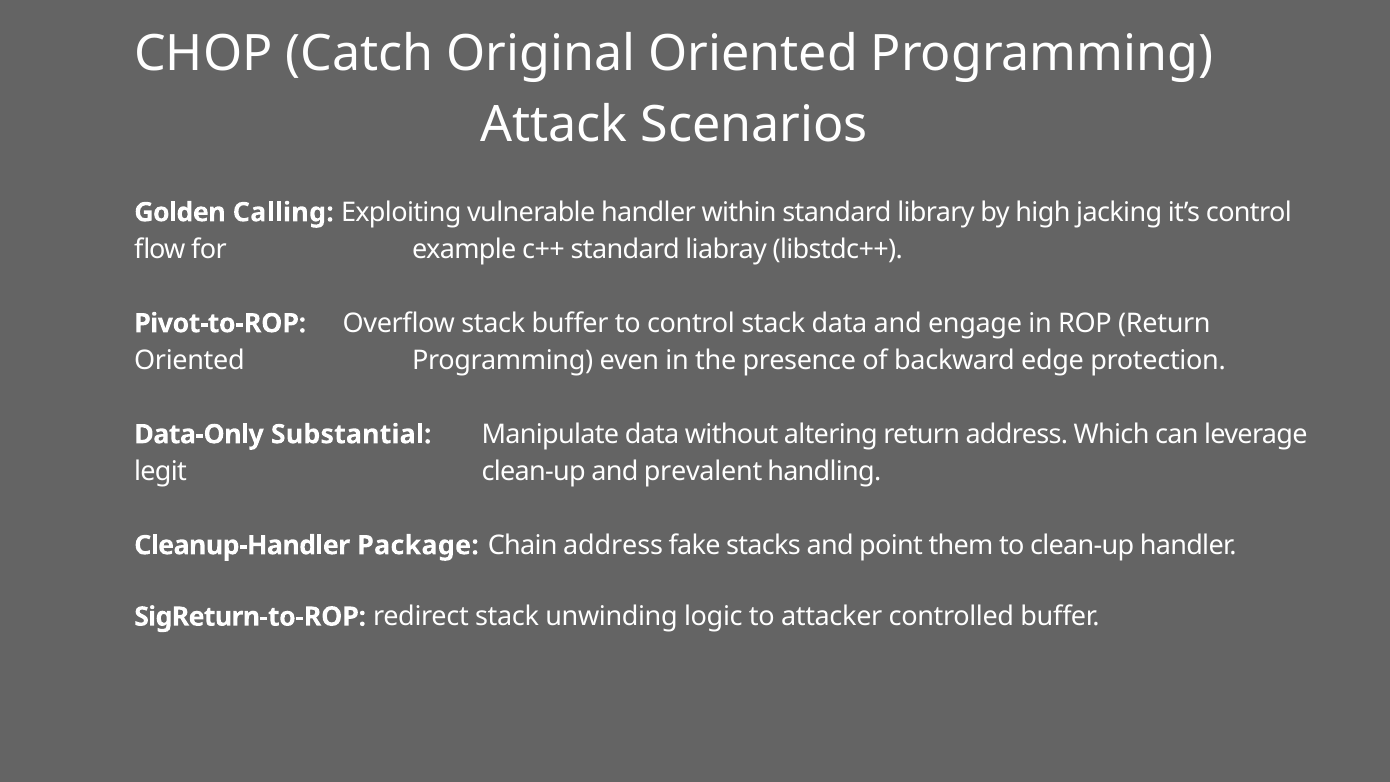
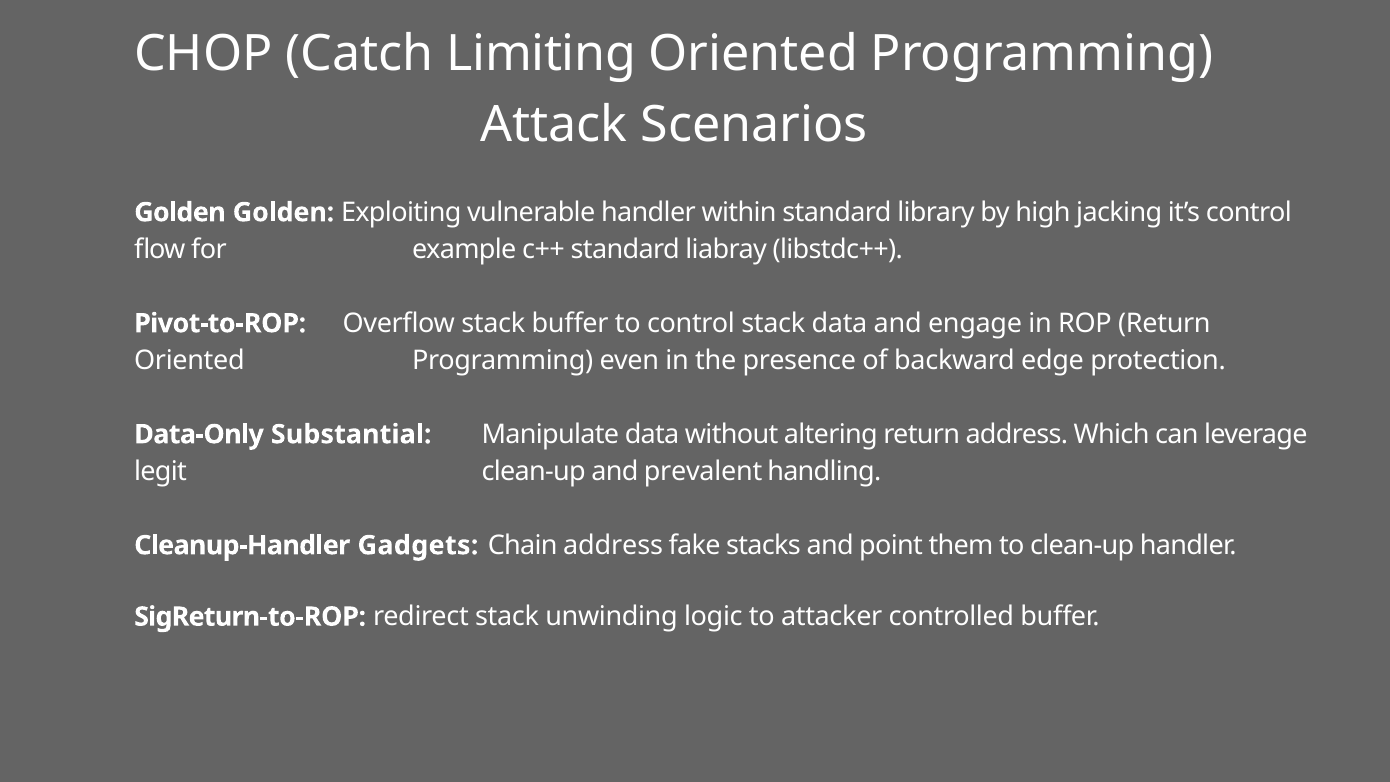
Original: Original -> Limiting
Golden Calling: Calling -> Golden
Package: Package -> Gadgets
